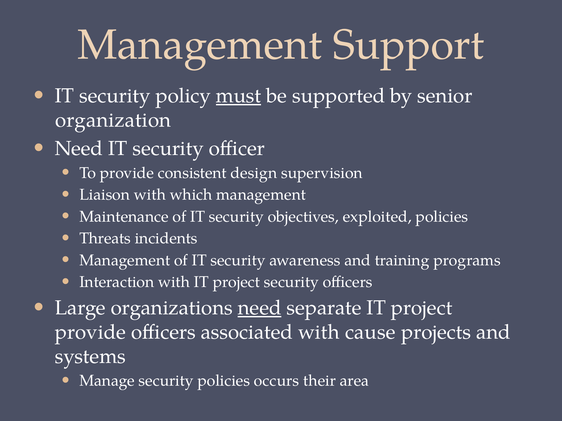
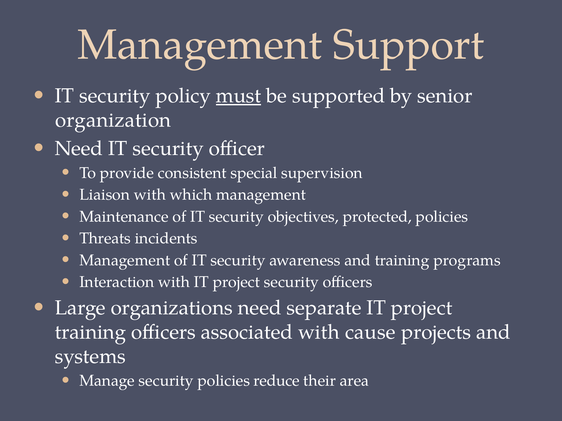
design: design -> special
exploited: exploited -> protected
need at (260, 308) underline: present -> none
provide at (90, 333): provide -> training
occurs: occurs -> reduce
